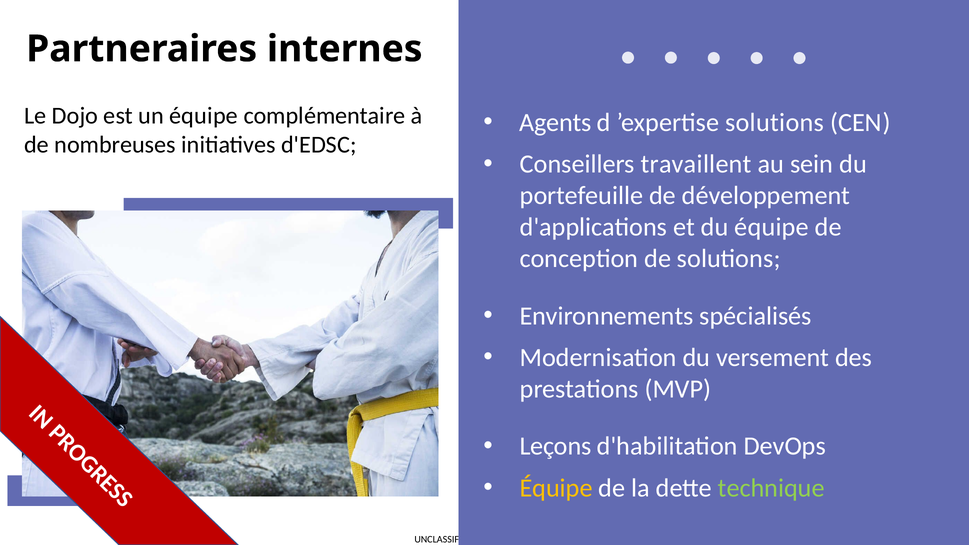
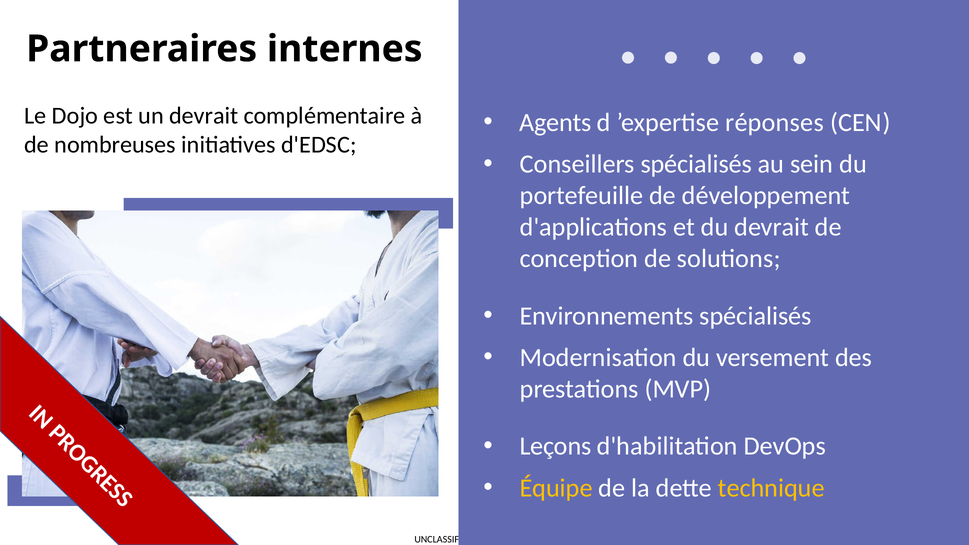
un équipe: équipe -> devrait
’expertise solutions: solutions -> réponses
Conseillers travaillent: travaillent -> spécialisés
du équipe: équipe -> devrait
technique colour: light green -> yellow
